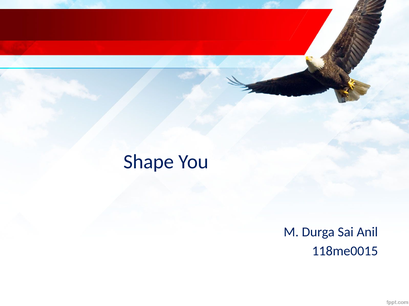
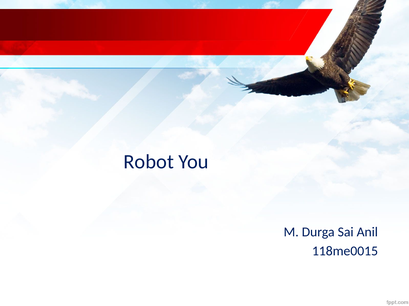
Shape: Shape -> Robot
